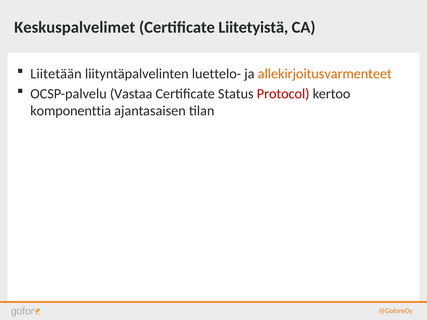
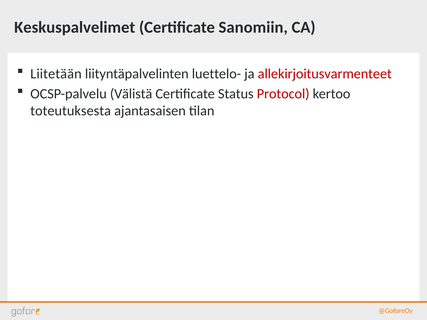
Liitetyistä: Liitetyistä -> Sanomiin
allekirjoitusvarmenteet colour: orange -> red
Vastaa: Vastaa -> Välistä
komponenttia: komponenttia -> toteutuksesta
